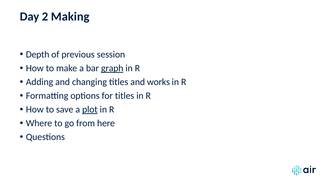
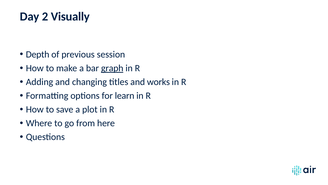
Making: Making -> Visually
for titles: titles -> learn
plot underline: present -> none
